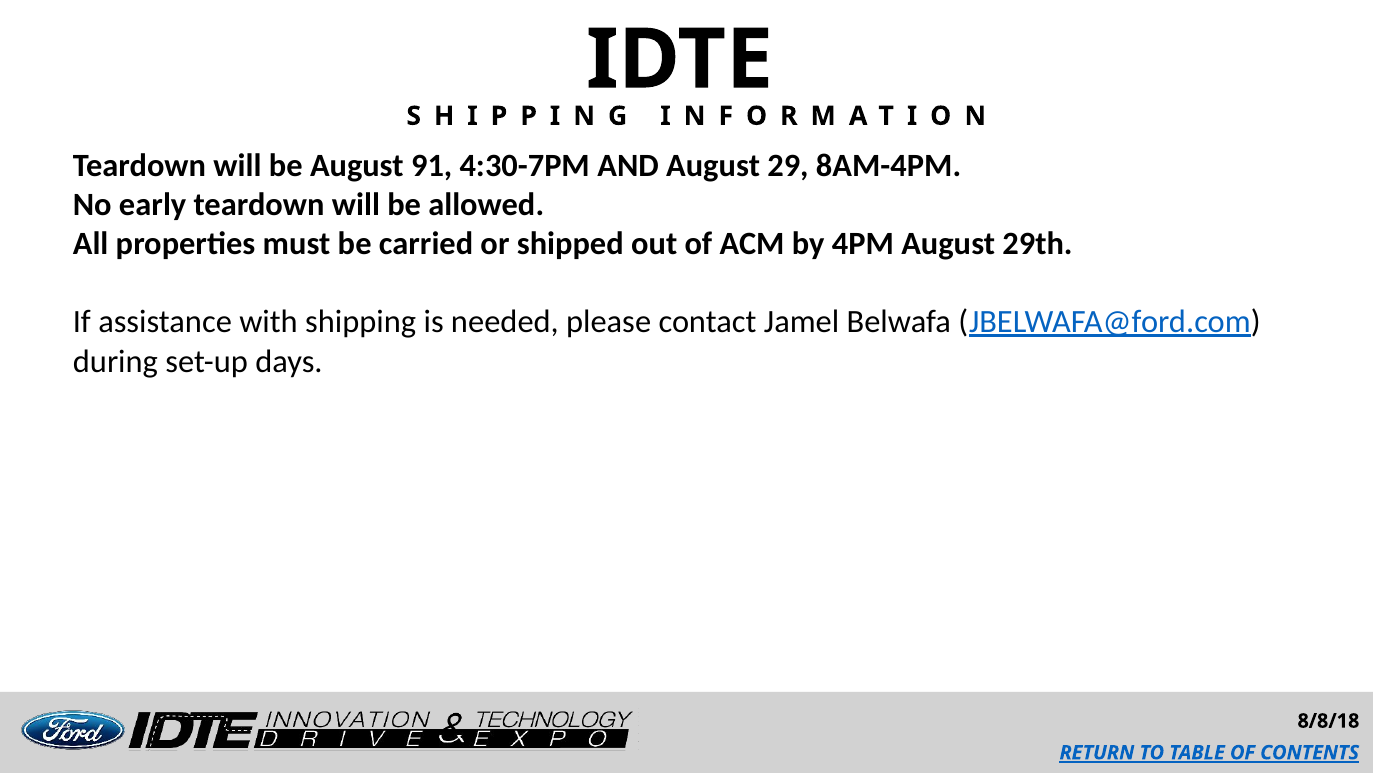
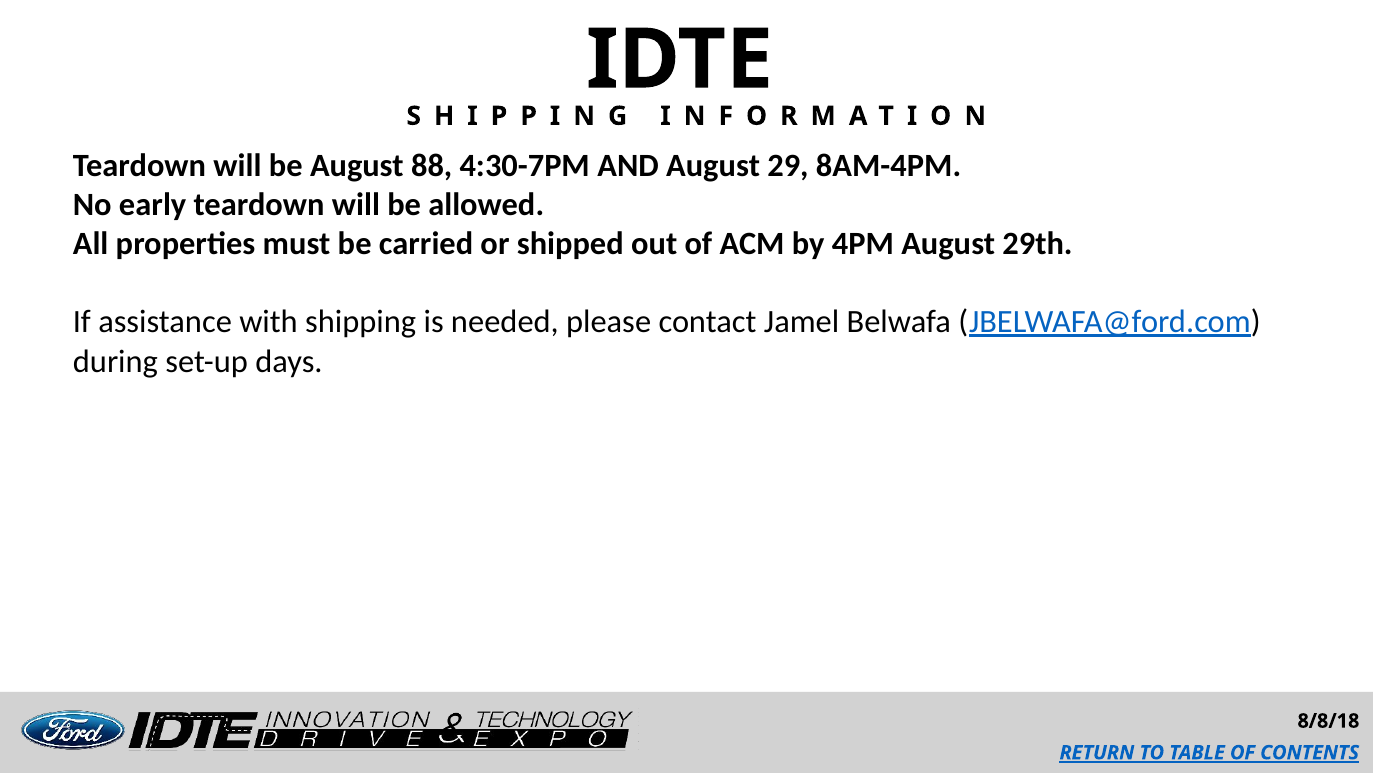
91: 91 -> 88
